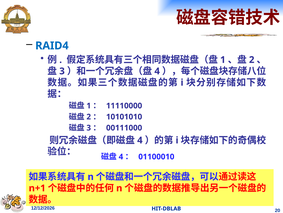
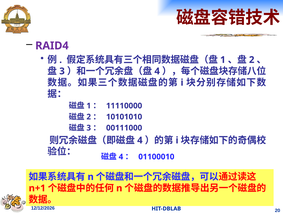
RAID4 colour: blue -> purple
